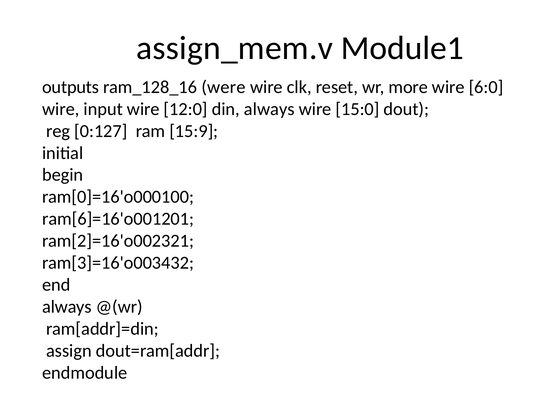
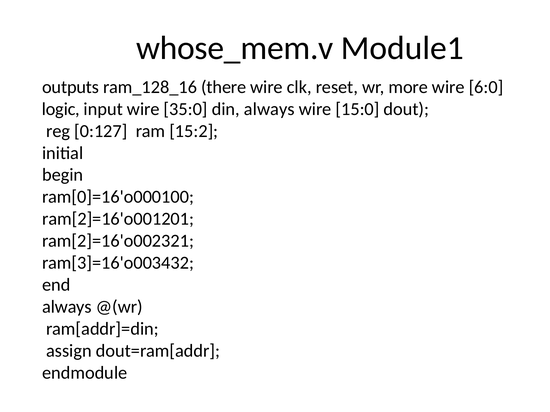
assign_mem.v: assign_mem.v -> whose_mem.v
were: were -> there
wire at (61, 109): wire -> logic
12:0: 12:0 -> 35:0
15:9: 15:9 -> 15:2
ram[6]=16'o001201: ram[6]=16'o001201 -> ram[2]=16'o001201
